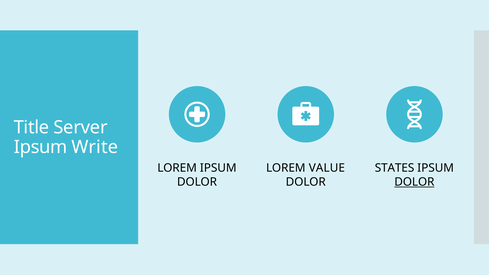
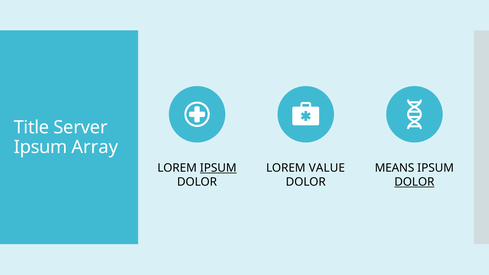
Write: Write -> Array
IPSUM at (218, 168) underline: none -> present
STATES: STATES -> MEANS
